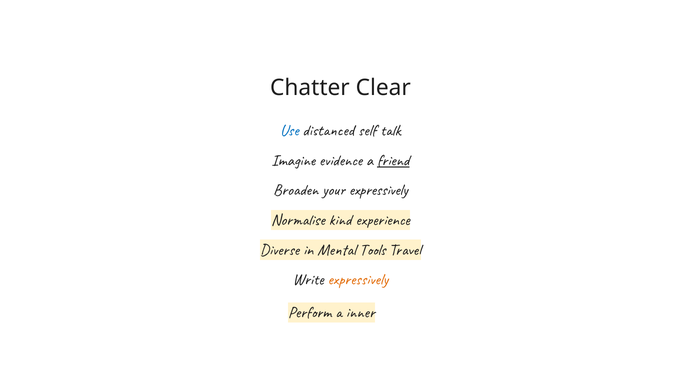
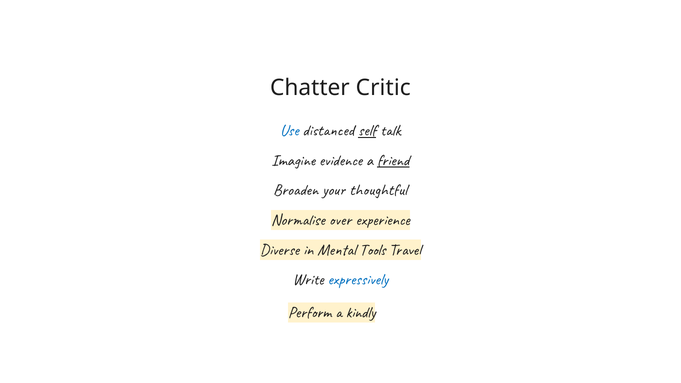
Clear: Clear -> Critic
self underline: none -> present
your expressively: expressively -> thoughtful
kind: kind -> over
expressively at (358, 280) colour: orange -> blue
inner: inner -> kindly
